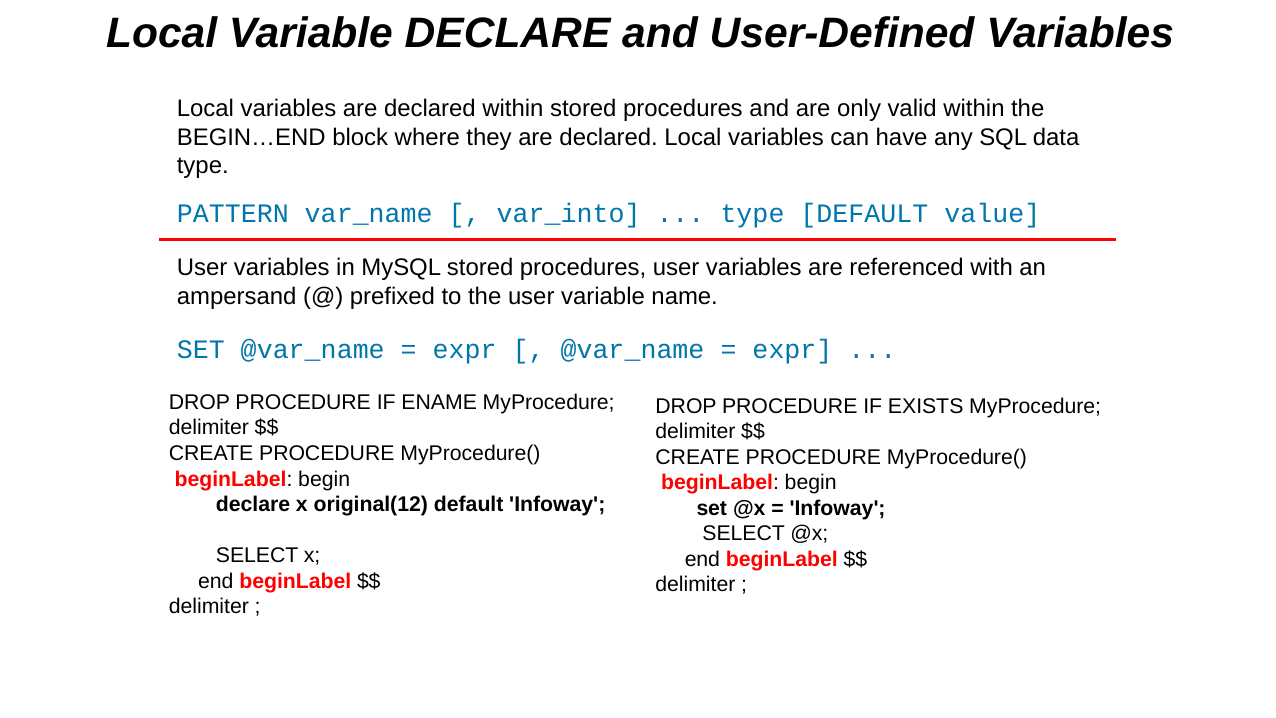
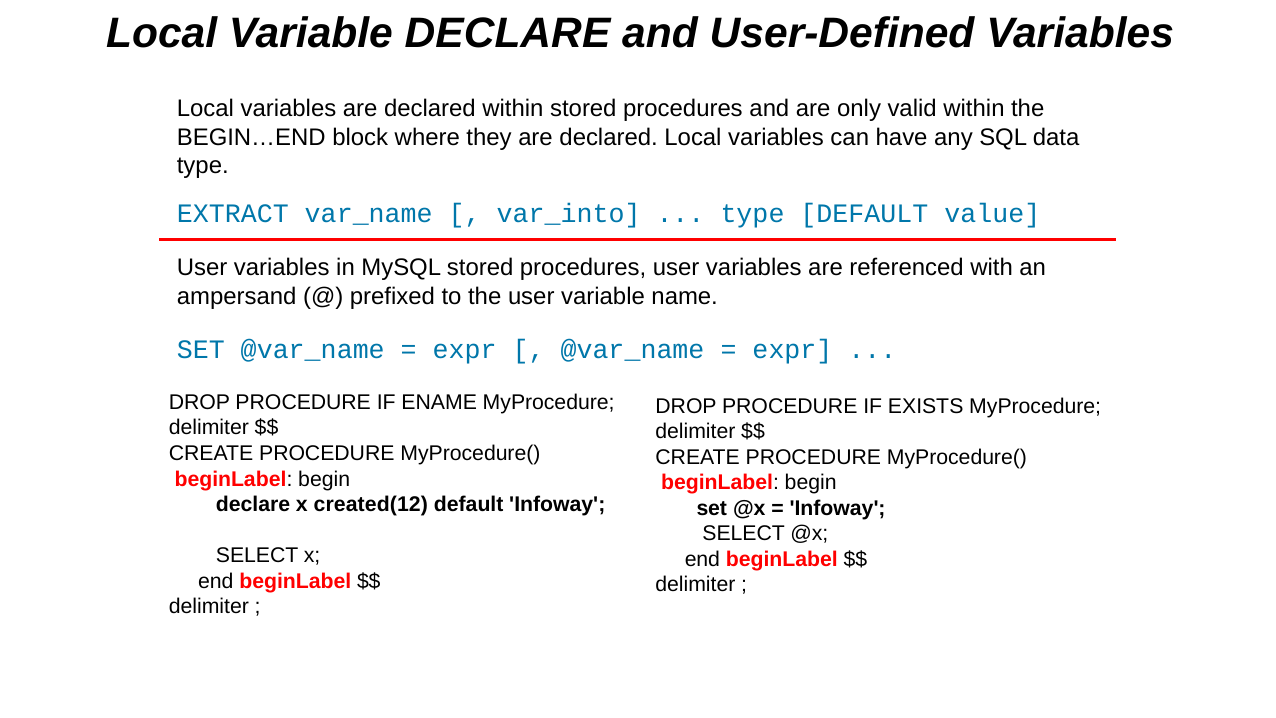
PATTERN: PATTERN -> EXTRACT
original(12: original(12 -> created(12
